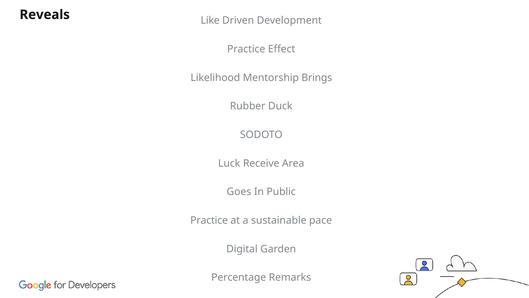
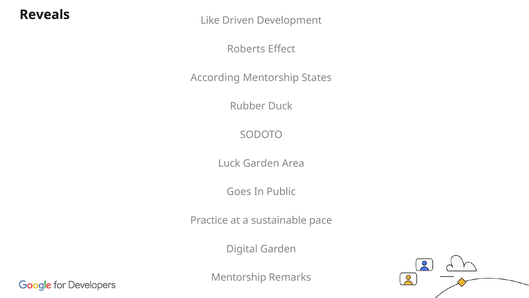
Practice at (246, 49): Practice -> Roberts
Likelihood: Likelihood -> According
Brings: Brings -> States
Luck Receive: Receive -> Garden
Percentage at (239, 277): Percentage -> Mentorship
